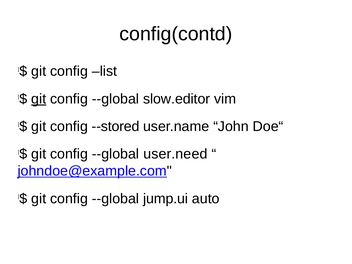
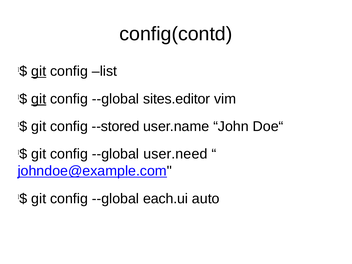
git at (39, 71) underline: none -> present
slow.editor: slow.editor -> sites.editor
jump.ui: jump.ui -> each.ui
